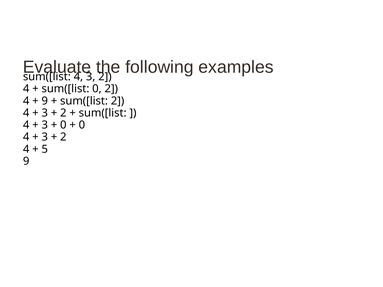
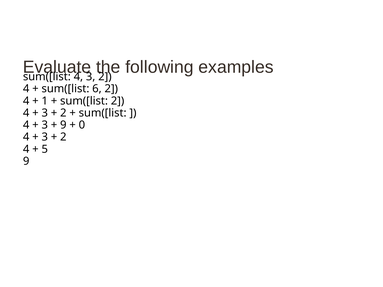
sum([list 0: 0 -> 6
9 at (45, 101): 9 -> 1
0 at (63, 125): 0 -> 9
